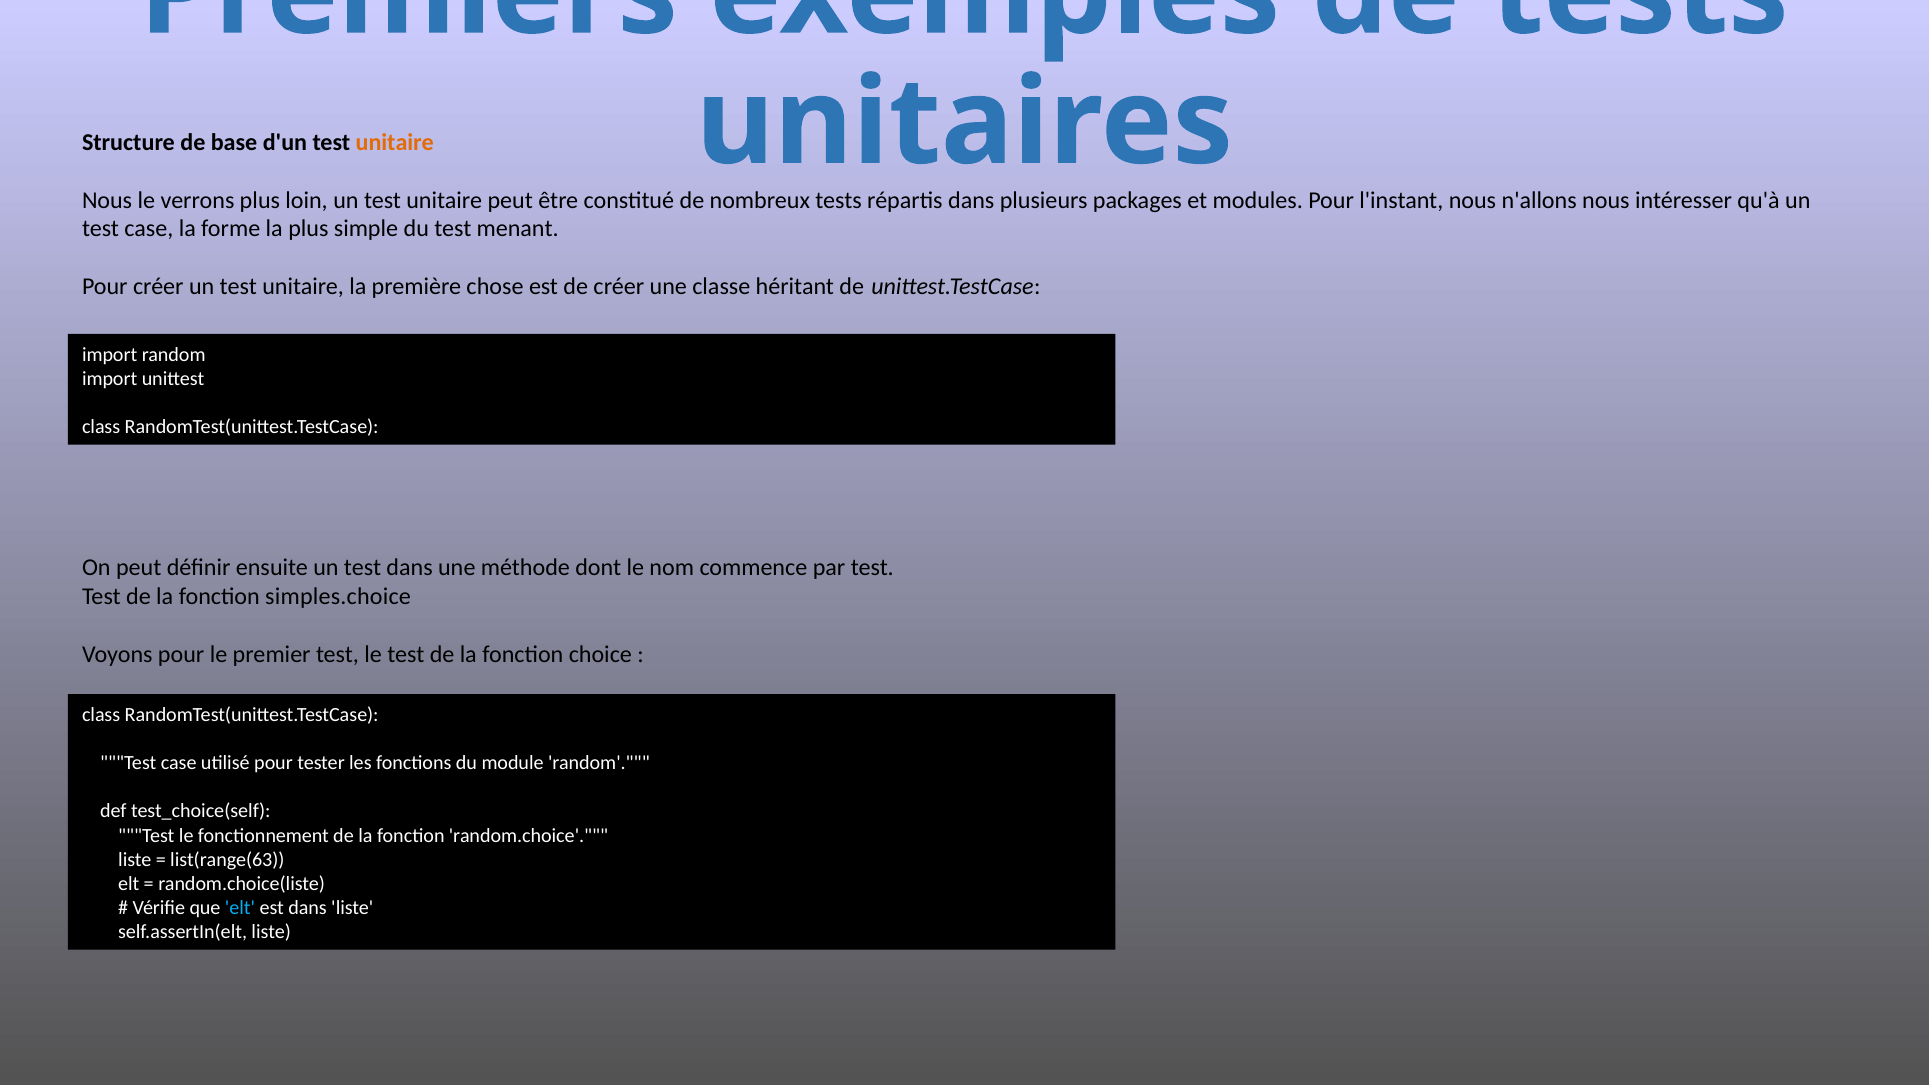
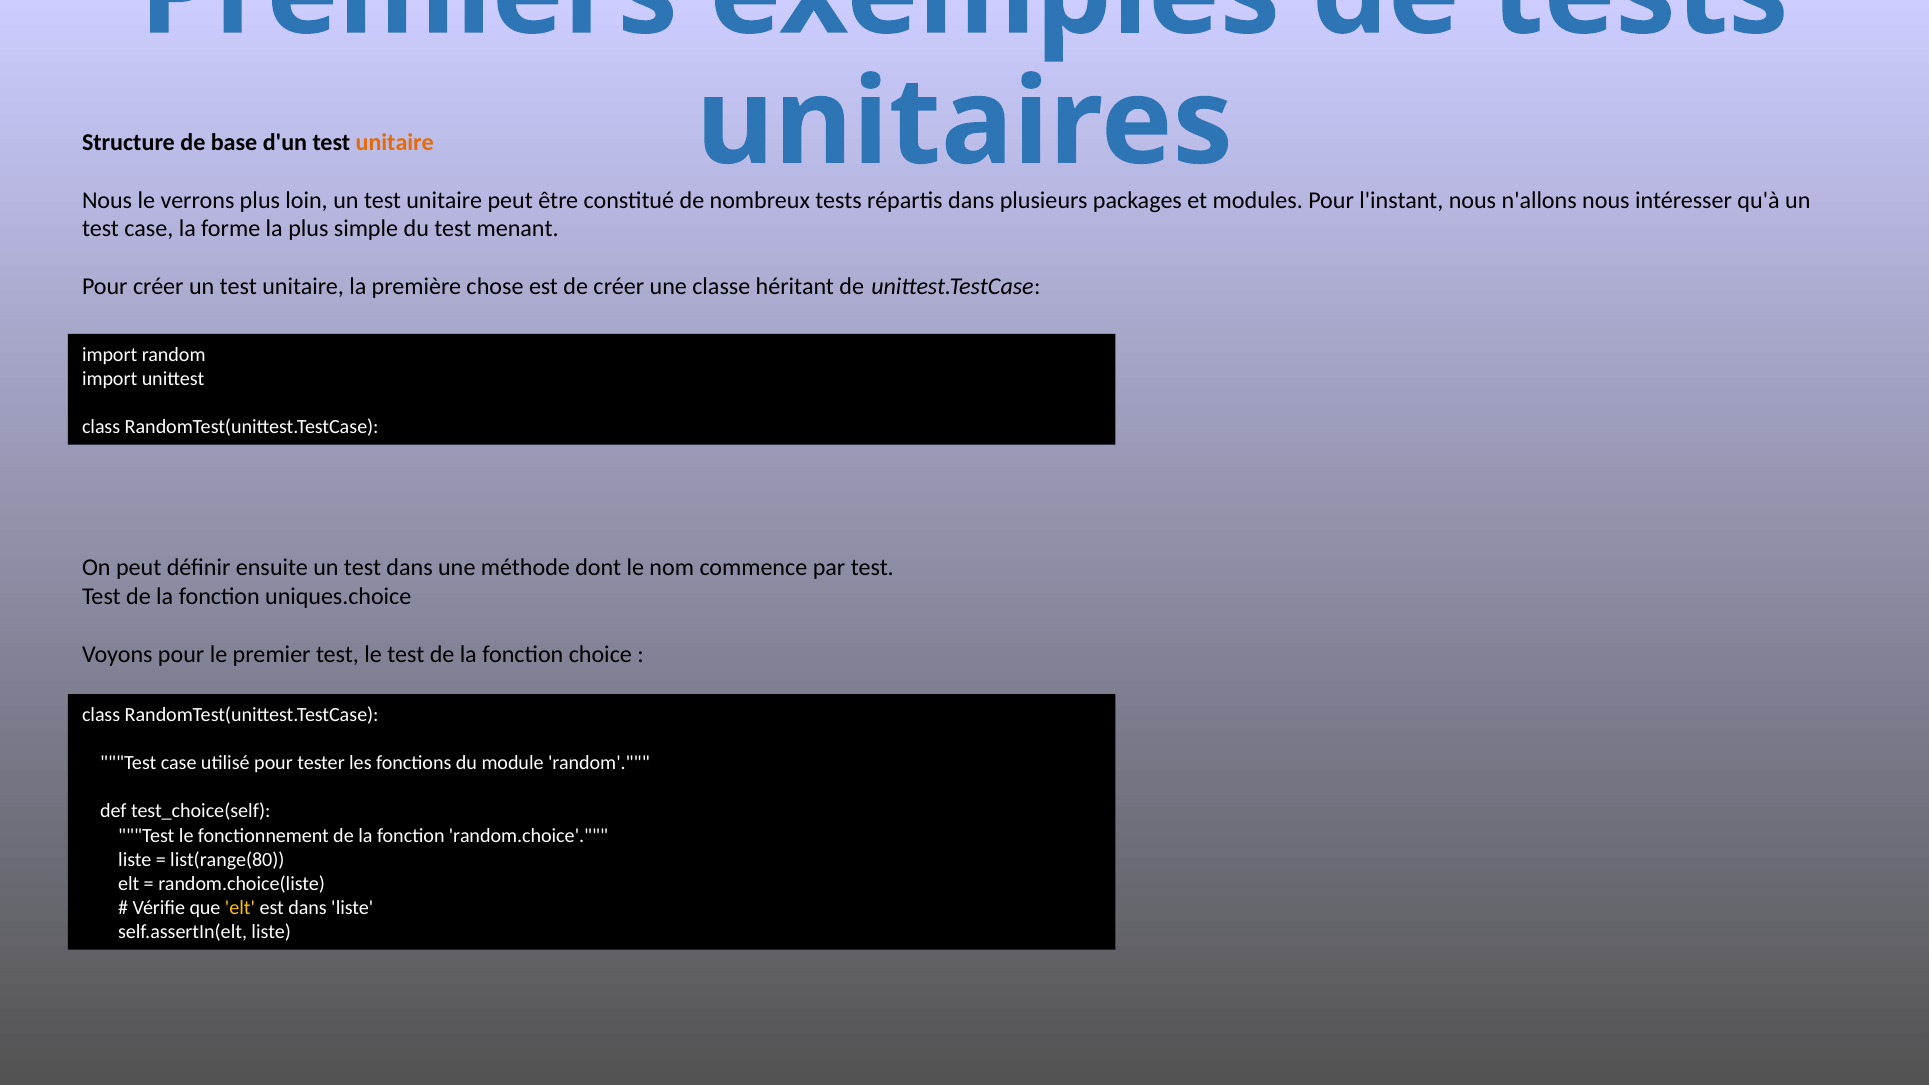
simples.choice: simples.choice -> uniques.choice
list(range(63: list(range(63 -> list(range(80
elt at (240, 908) colour: light blue -> yellow
